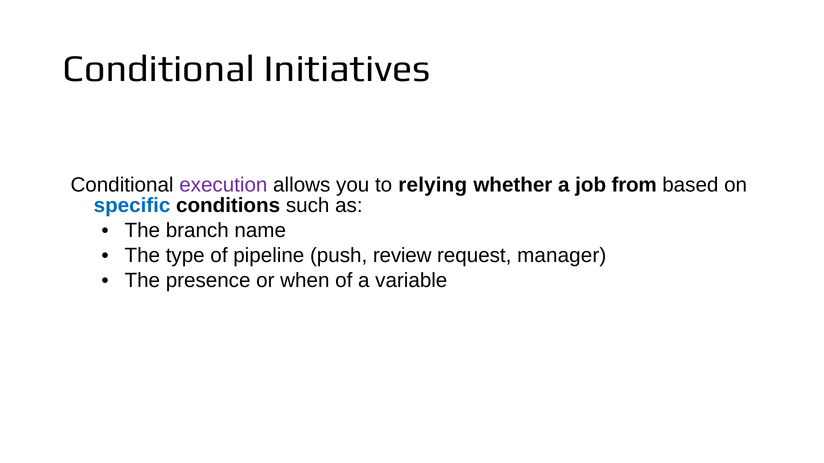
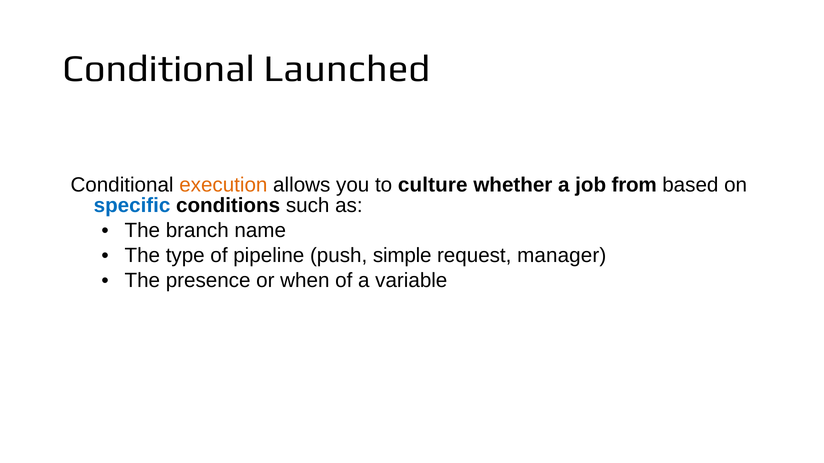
Initiatives: Initiatives -> Launched
execution colour: purple -> orange
relying: relying -> culture
review: review -> simple
